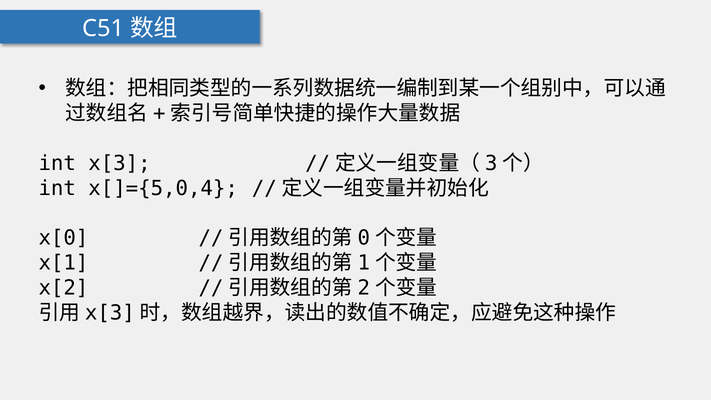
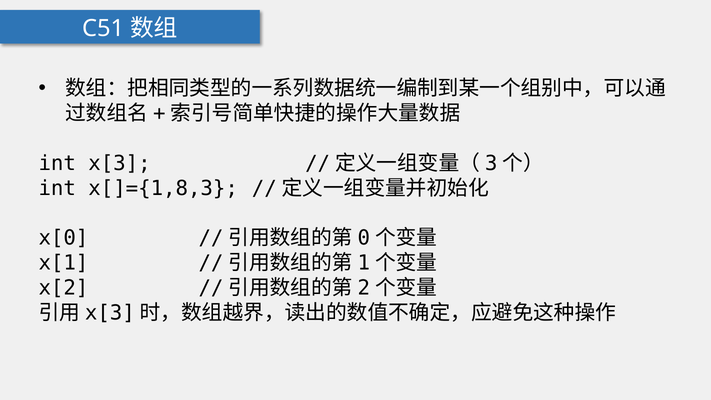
x[]={5,0,4: x[]={5,0,4 -> x[]={1,8,3
